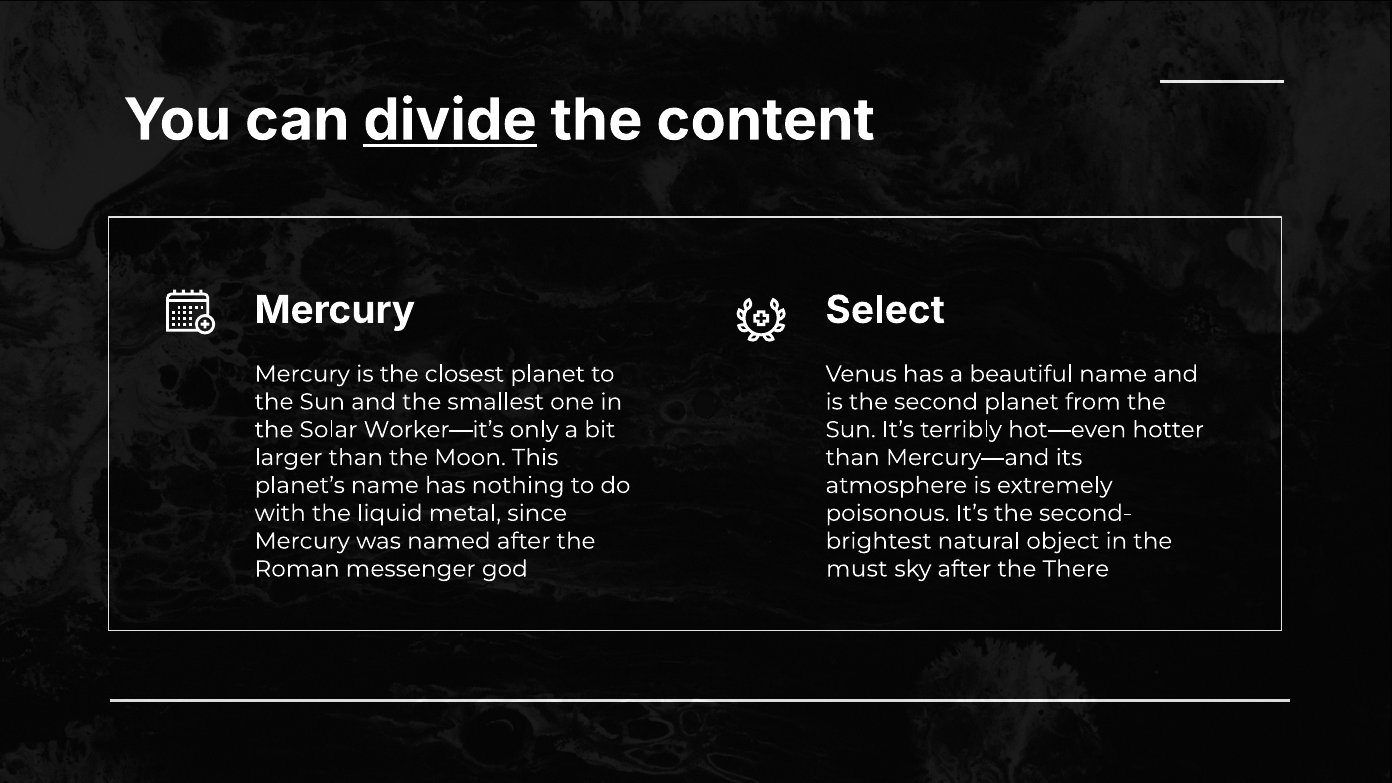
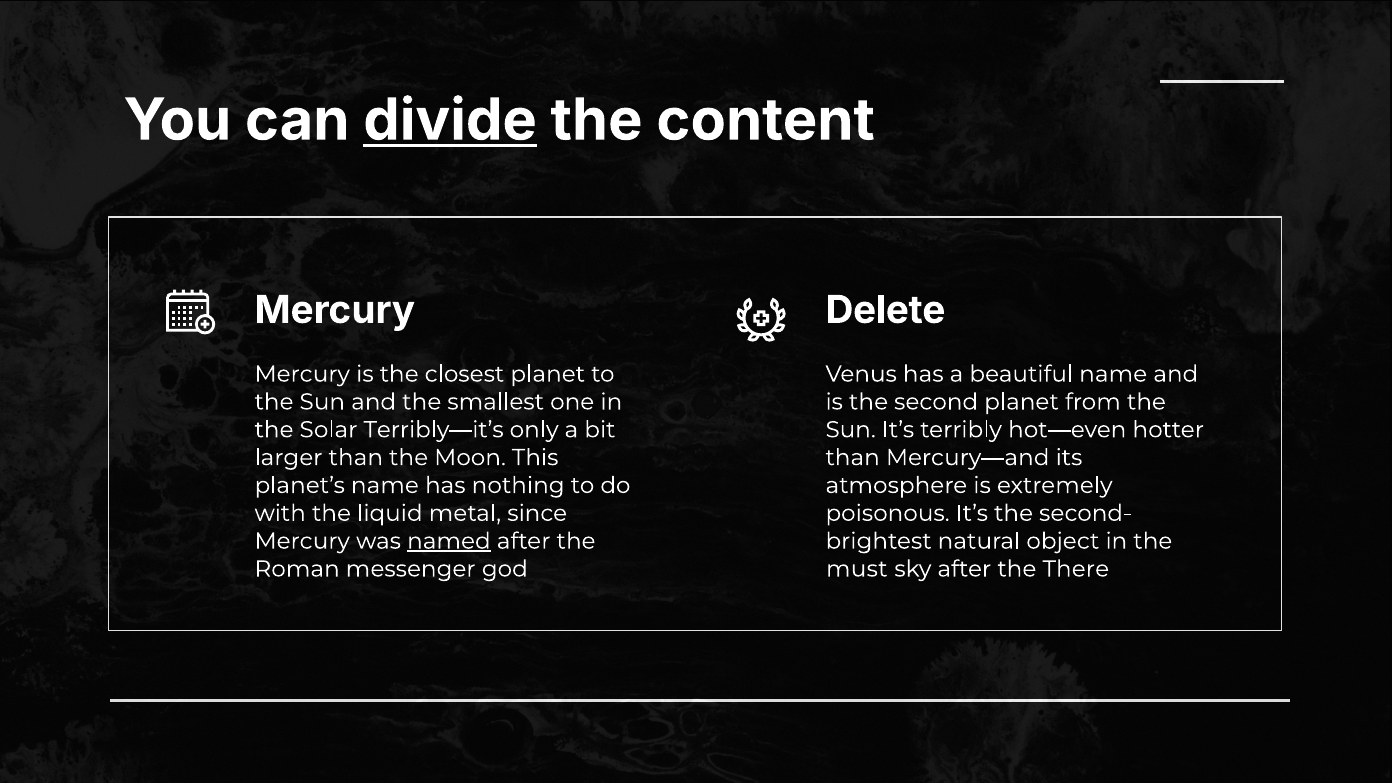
Select: Select -> Delete
Worker—it’s: Worker—it’s -> Terribly—it’s
named underline: none -> present
